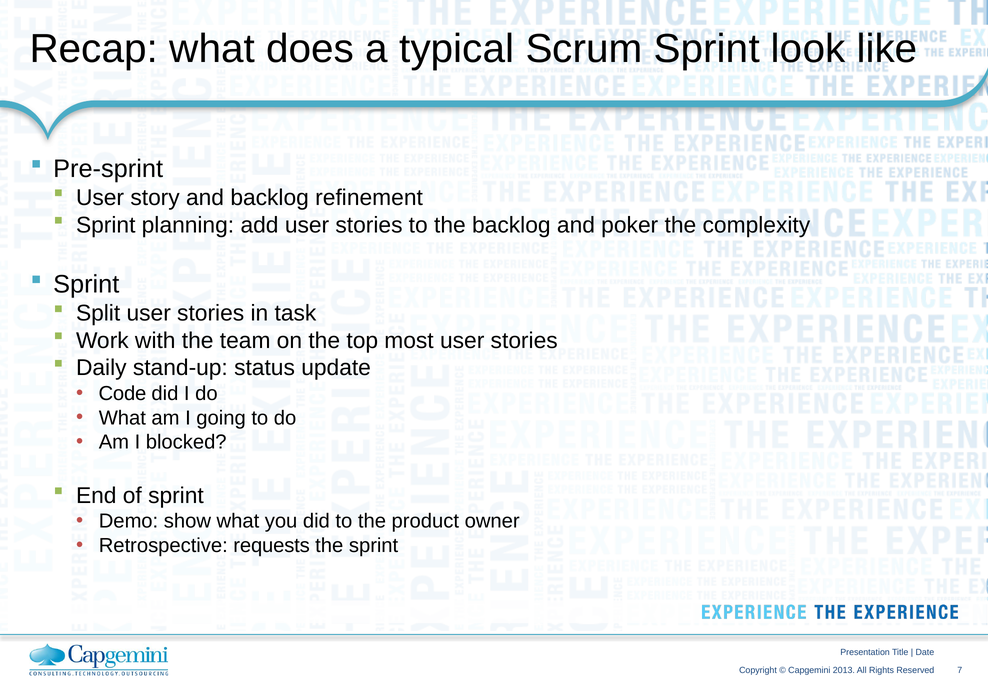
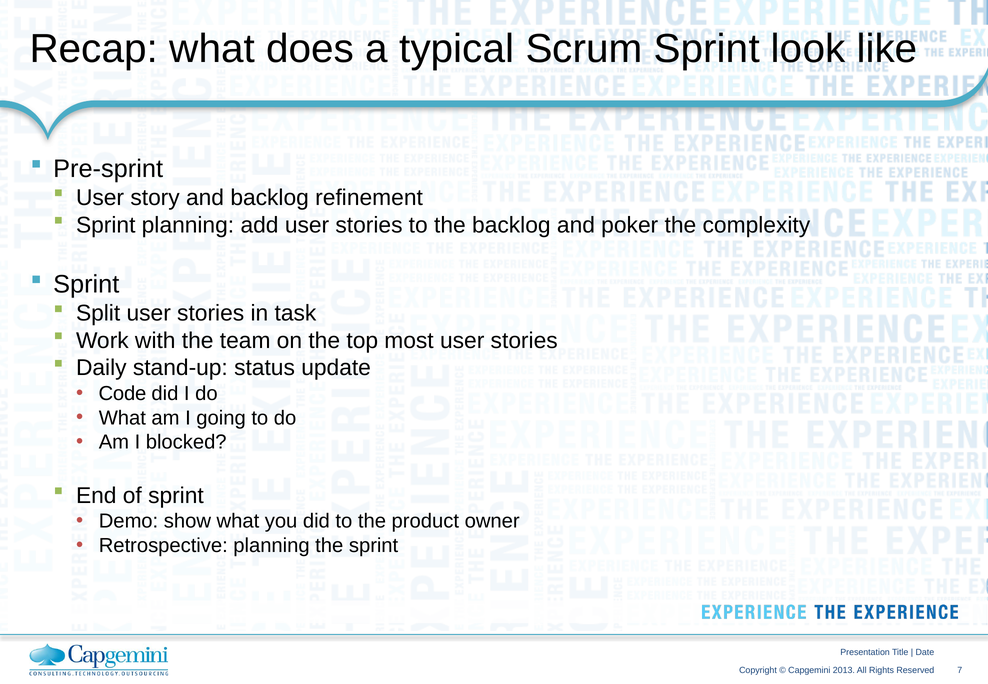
Retrospective requests: requests -> planning
